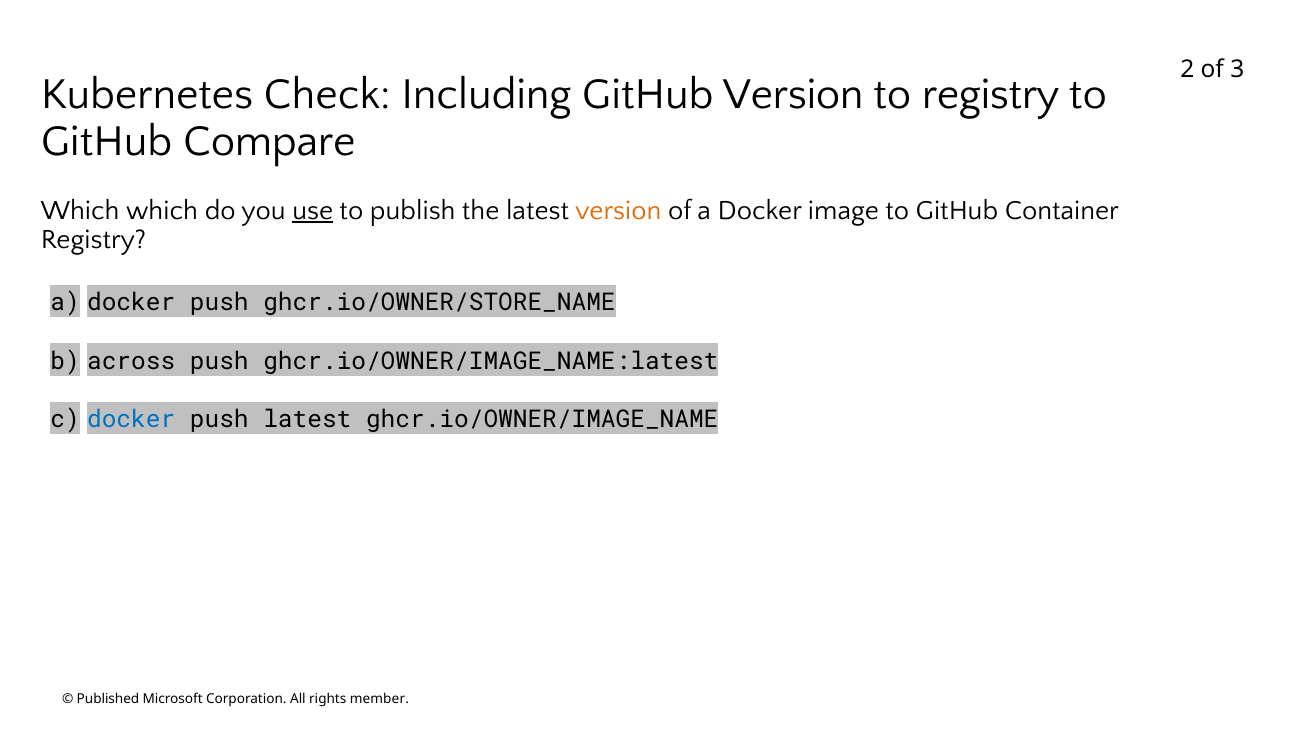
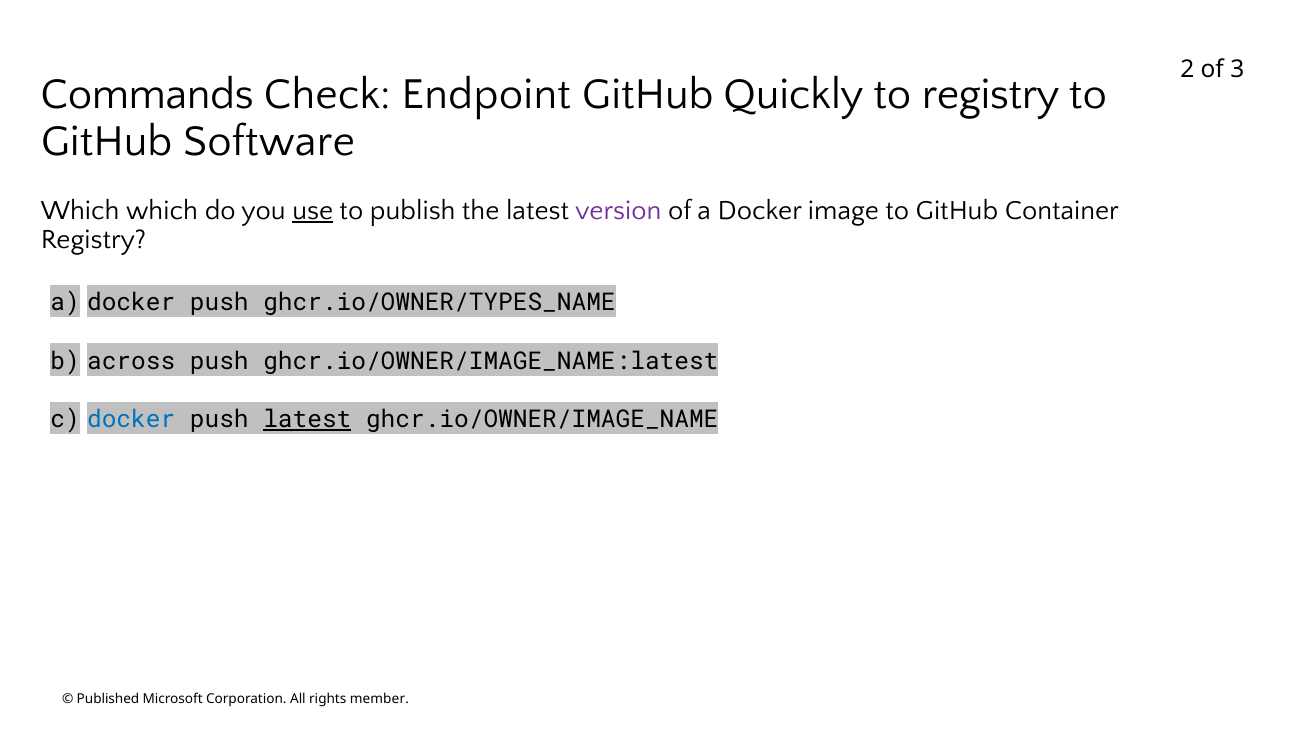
Kubernetes: Kubernetes -> Commands
Including: Including -> Endpoint
GitHub Version: Version -> Quickly
Compare: Compare -> Software
version at (618, 210) colour: orange -> purple
ghcr.io/OWNER/STORE_NAME: ghcr.io/OWNER/STORE_NAME -> ghcr.io/OWNER/TYPES_NAME
latest at (307, 420) underline: none -> present
